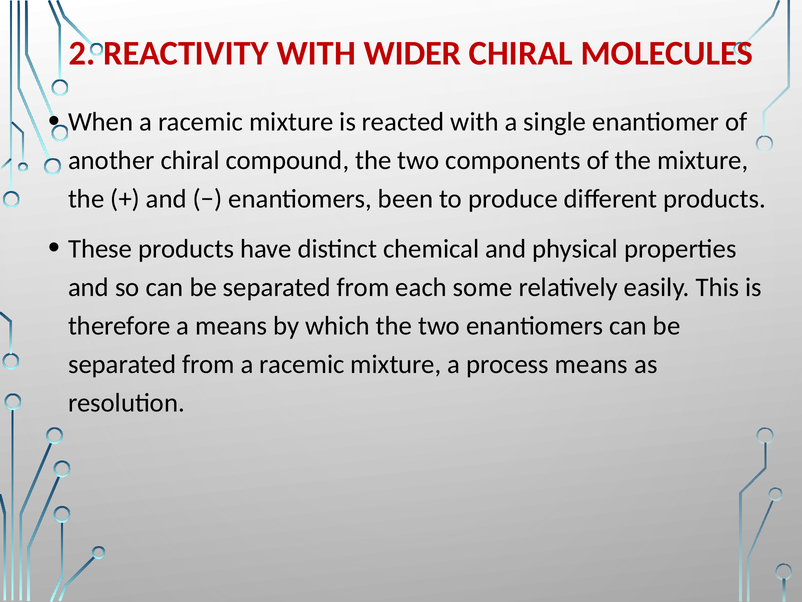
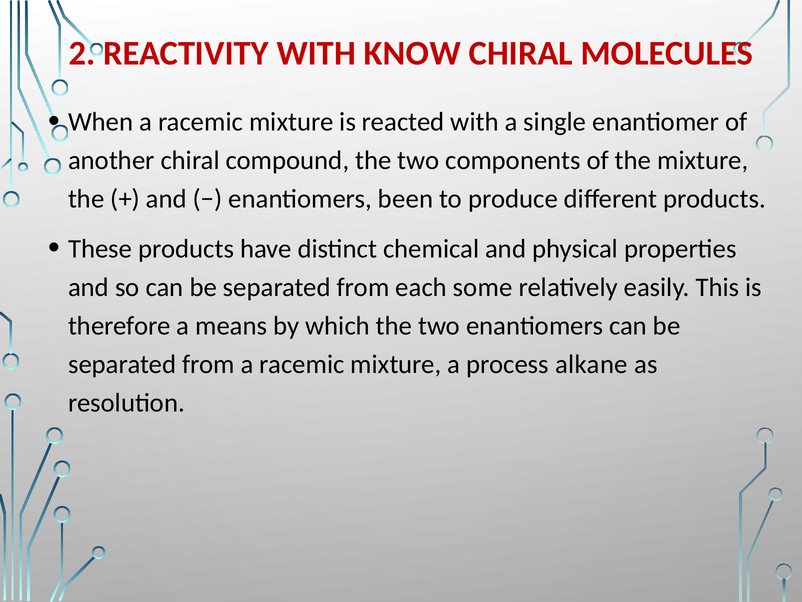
WIDER: WIDER -> KNOW
process means: means -> alkane
